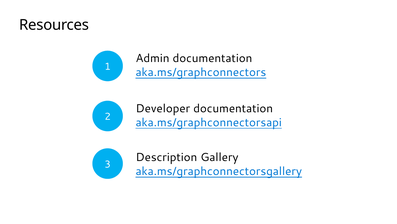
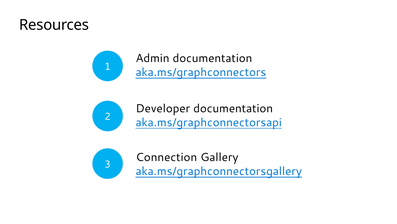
Description: Description -> Connection
